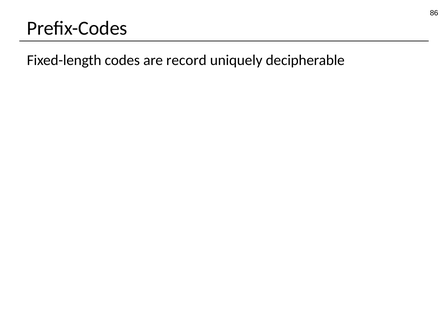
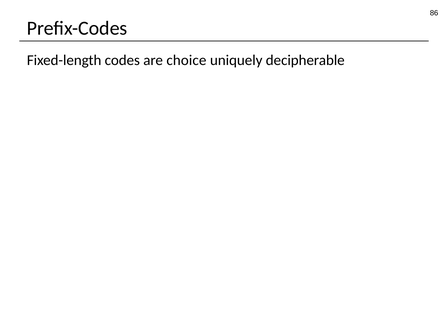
record: record -> choice
